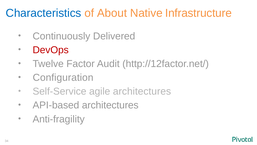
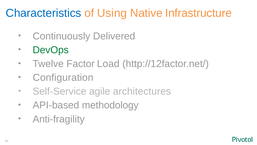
About: About -> Using
DevOps colour: red -> green
Audit: Audit -> Load
API-based architectures: architectures -> methodology
